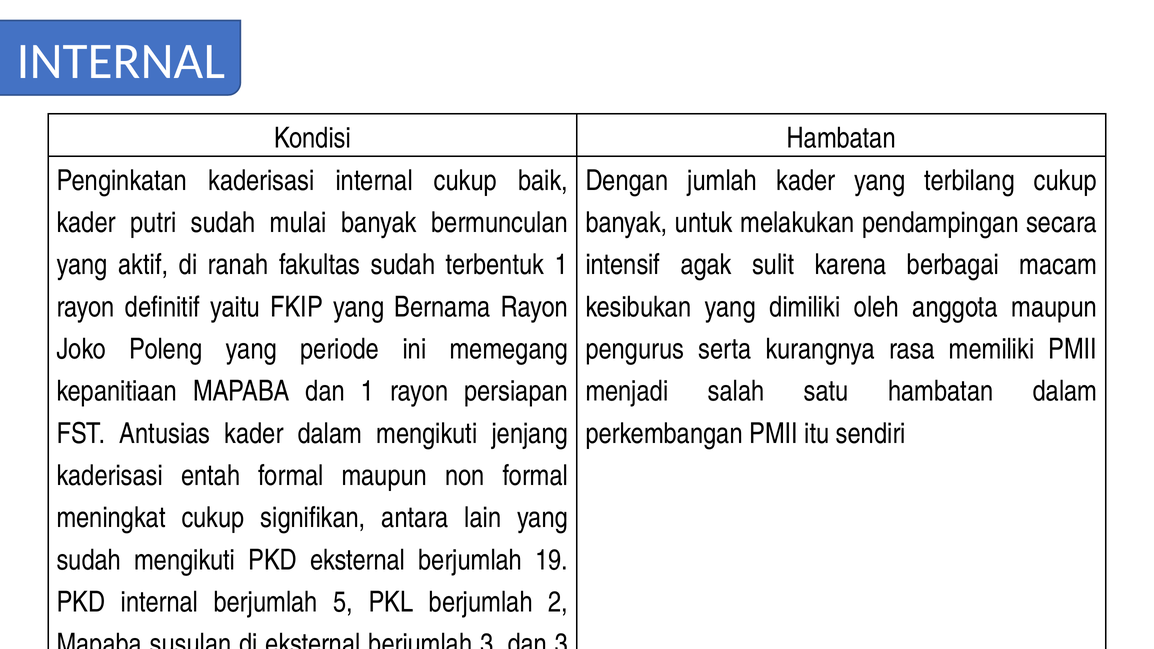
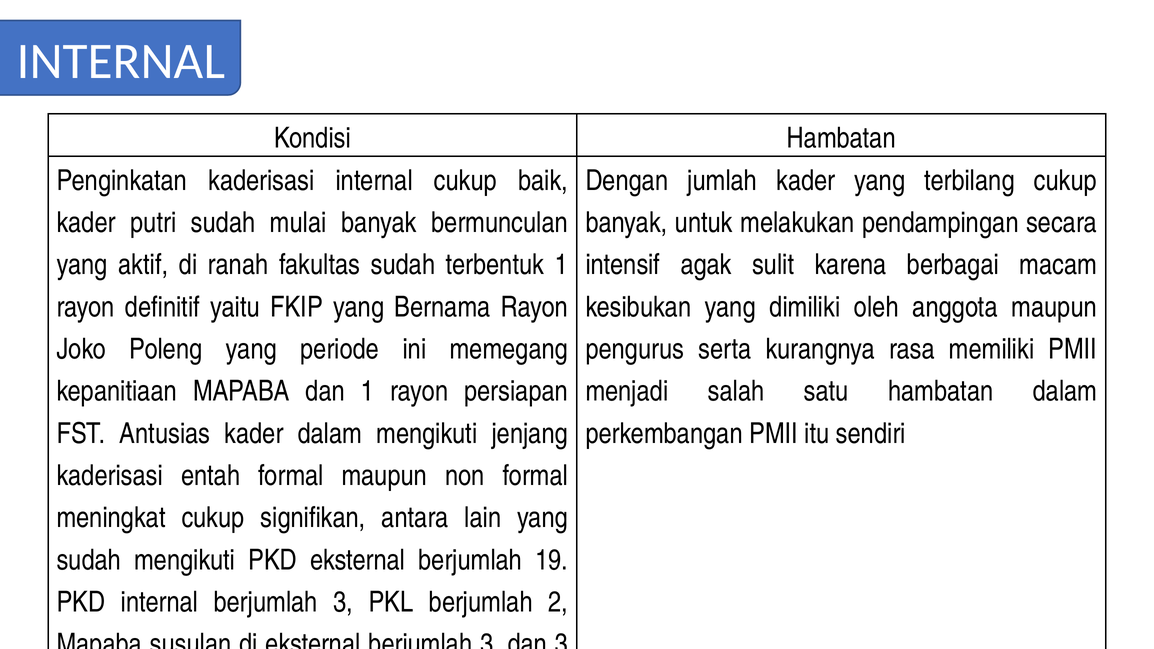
internal berjumlah 5: 5 -> 3
